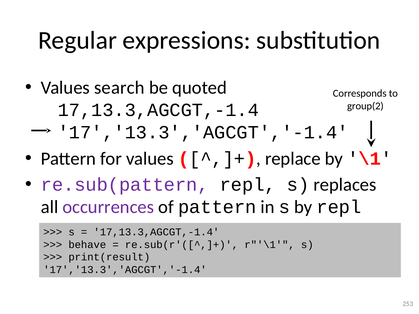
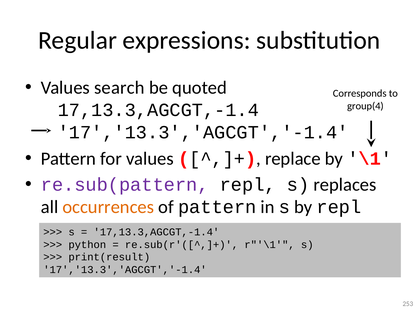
group(2: group(2 -> group(4
occurrences colour: purple -> orange
behave: behave -> python
